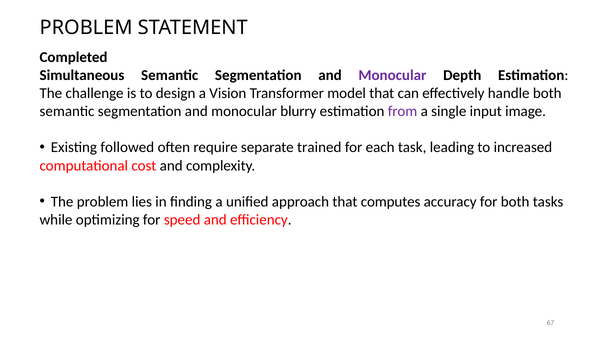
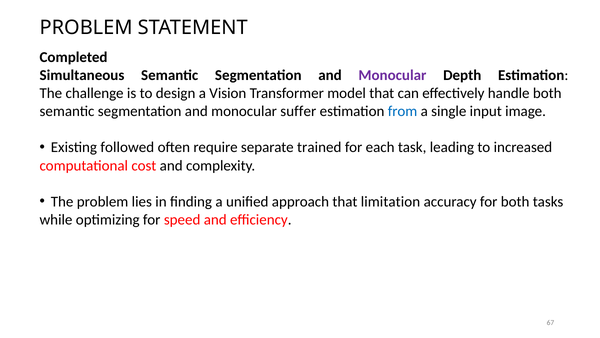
blurry: blurry -> suffer
from colour: purple -> blue
computes: computes -> limitation
